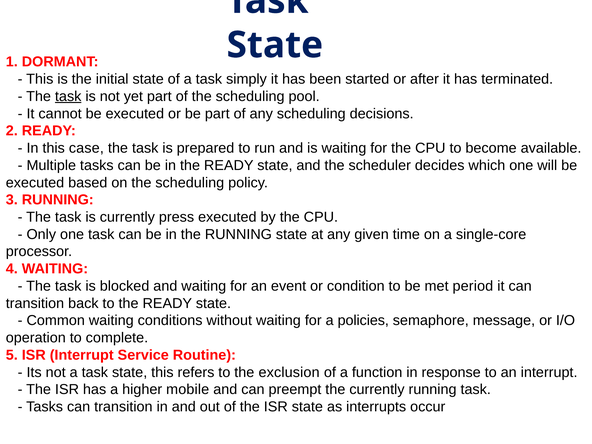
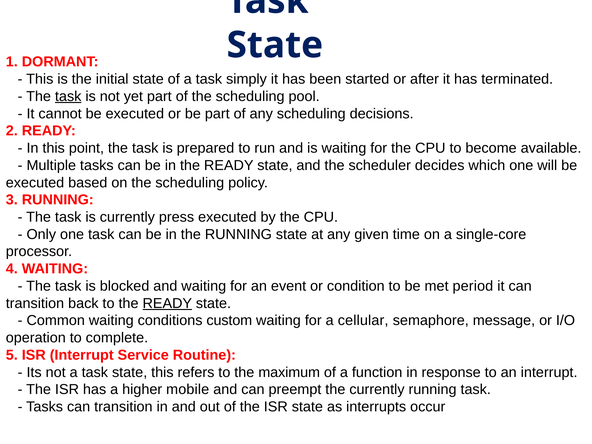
case: case -> point
READY at (167, 303) underline: none -> present
without: without -> custom
policies: policies -> cellular
exclusion: exclusion -> maximum
